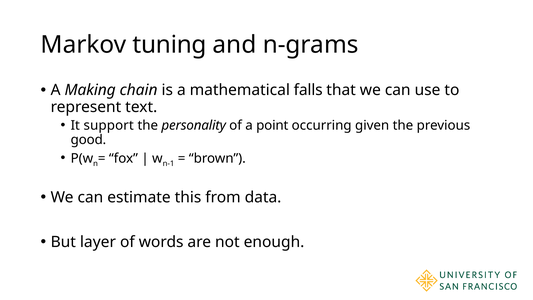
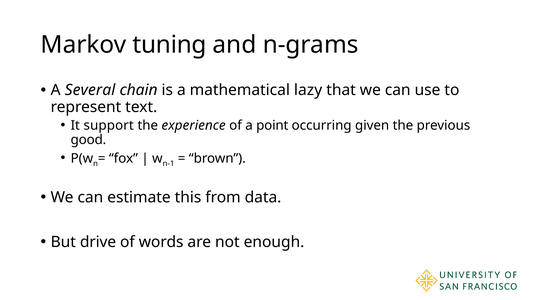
Making: Making -> Several
falls: falls -> lazy
personality: personality -> experience
layer: layer -> drive
